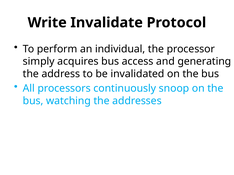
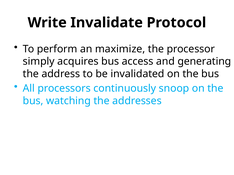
individual: individual -> maximize
